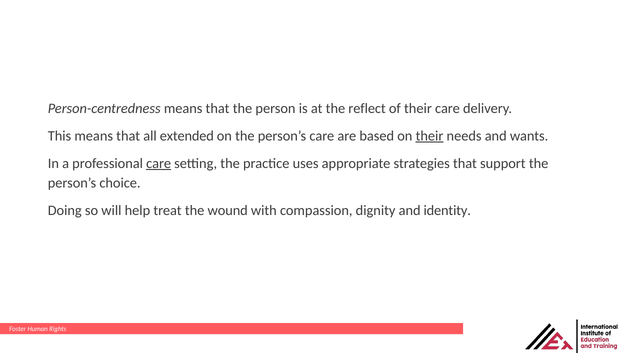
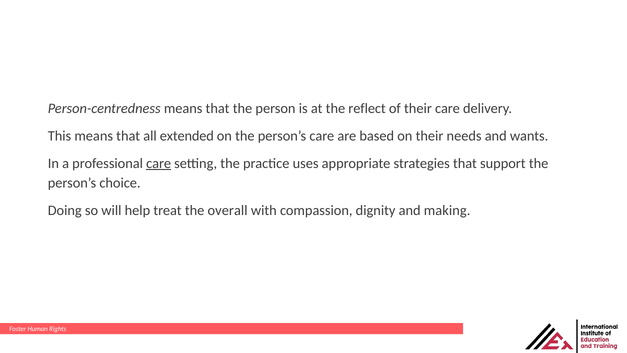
their at (430, 136) underline: present -> none
wound: wound -> overall
identity: identity -> making
